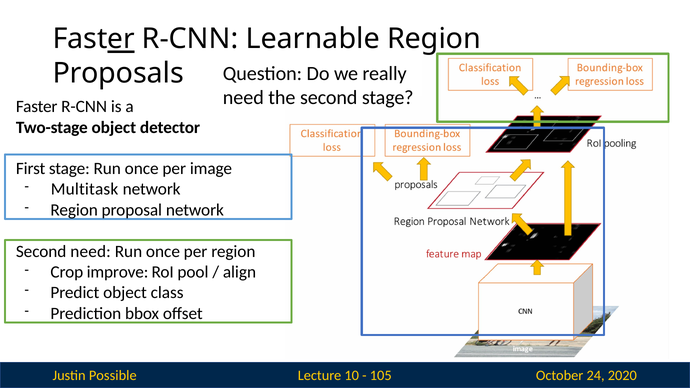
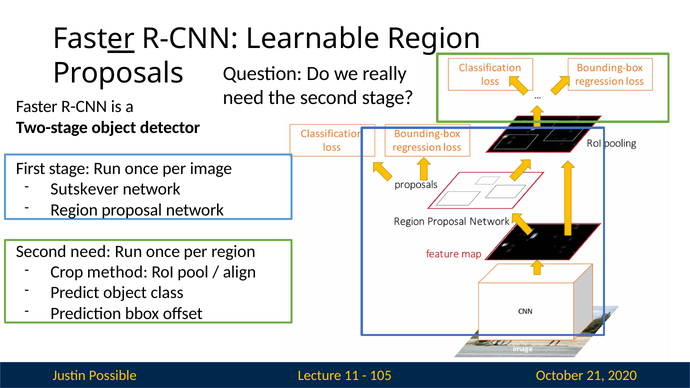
Multitask: Multitask -> Sutskever
improve: improve -> method
10: 10 -> 11
24: 24 -> 21
